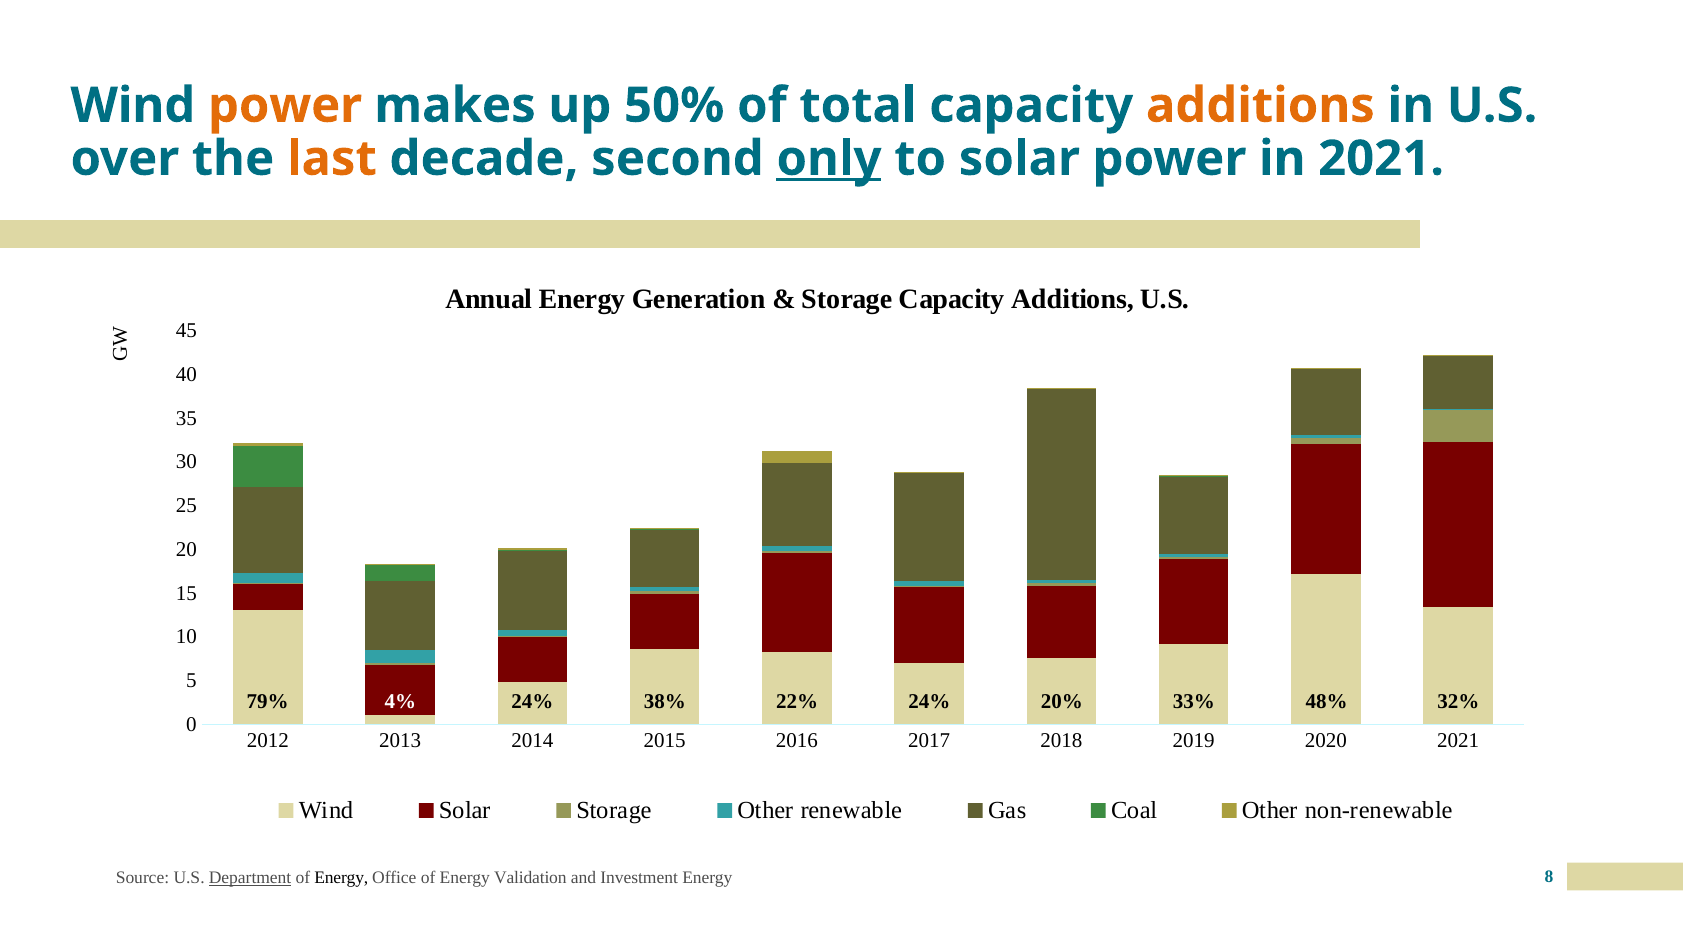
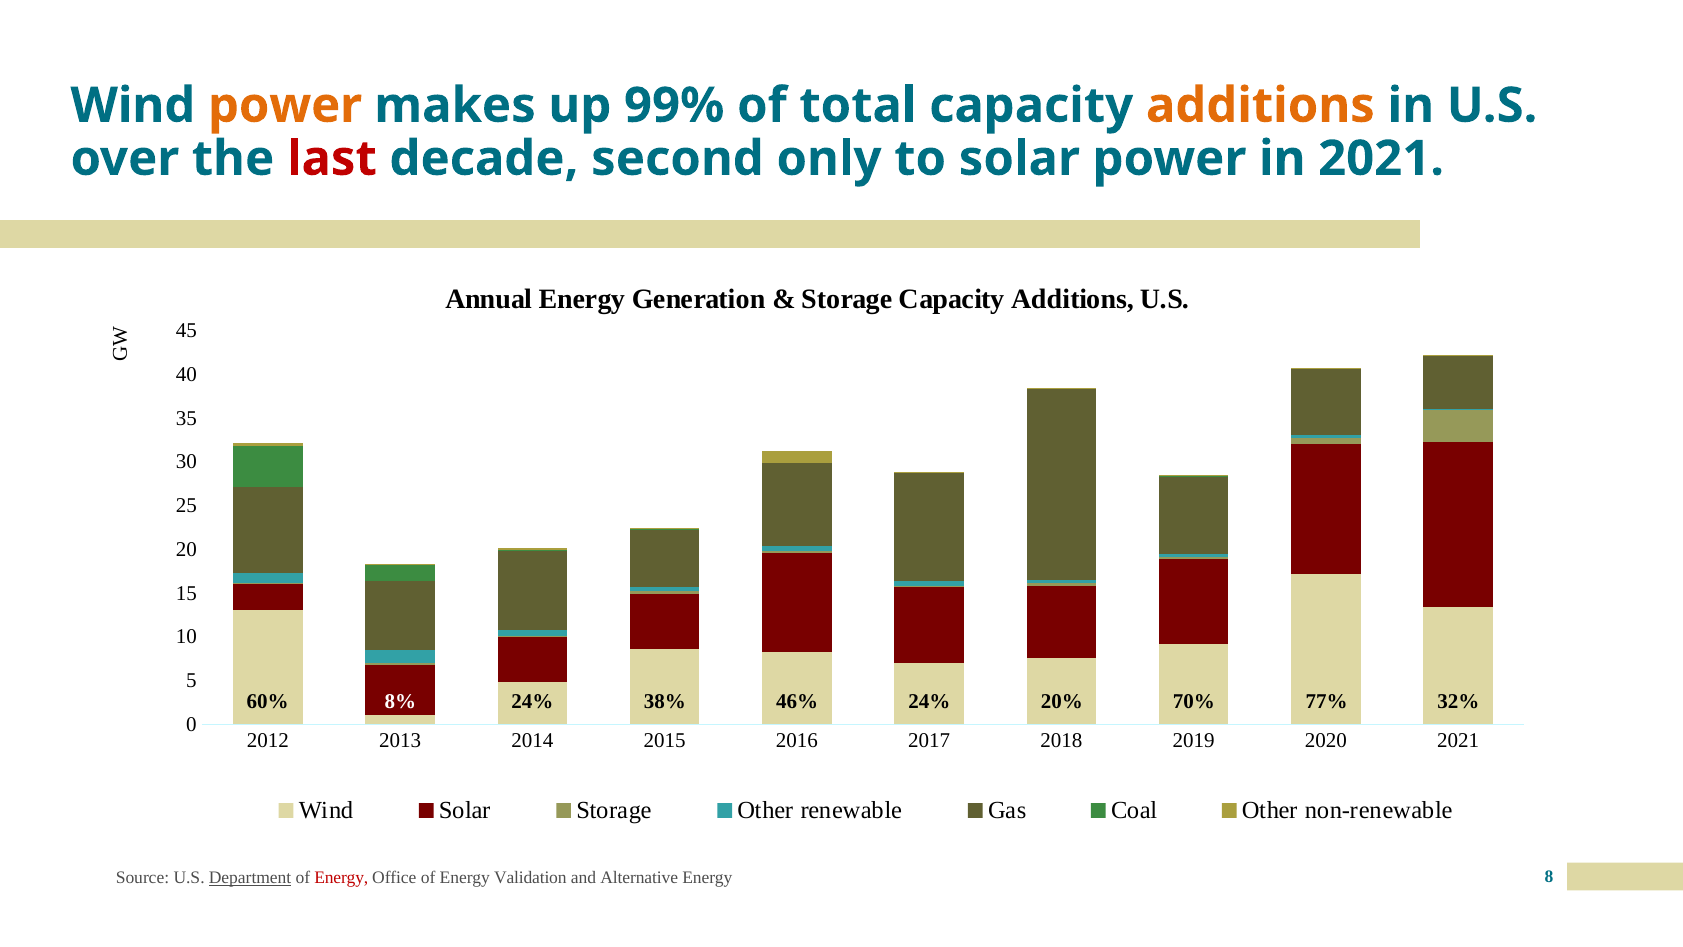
50%: 50% -> 99%
last colour: orange -> red
only underline: present -> none
79%: 79% -> 60%
4%: 4% -> 8%
22%: 22% -> 46%
33%: 33% -> 70%
48%: 48% -> 77%
Energy at (341, 878) colour: black -> red
Investment: Investment -> Alternative
